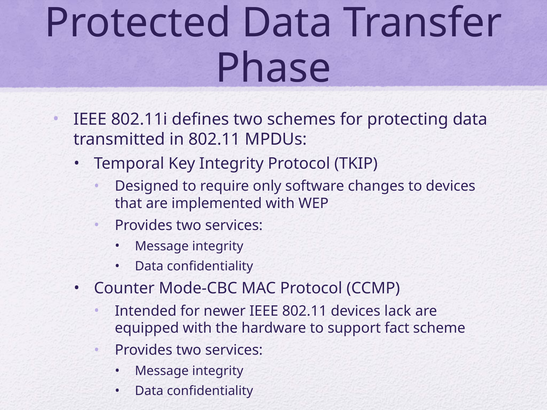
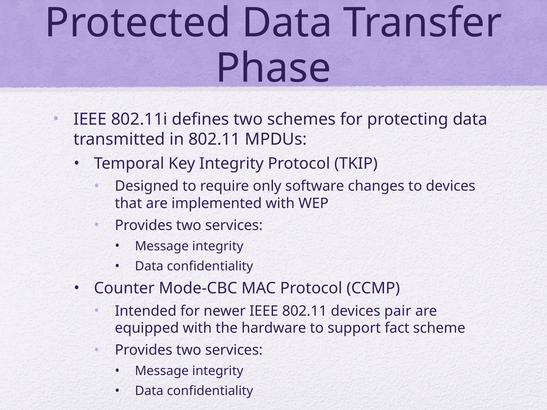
lack: lack -> pair
